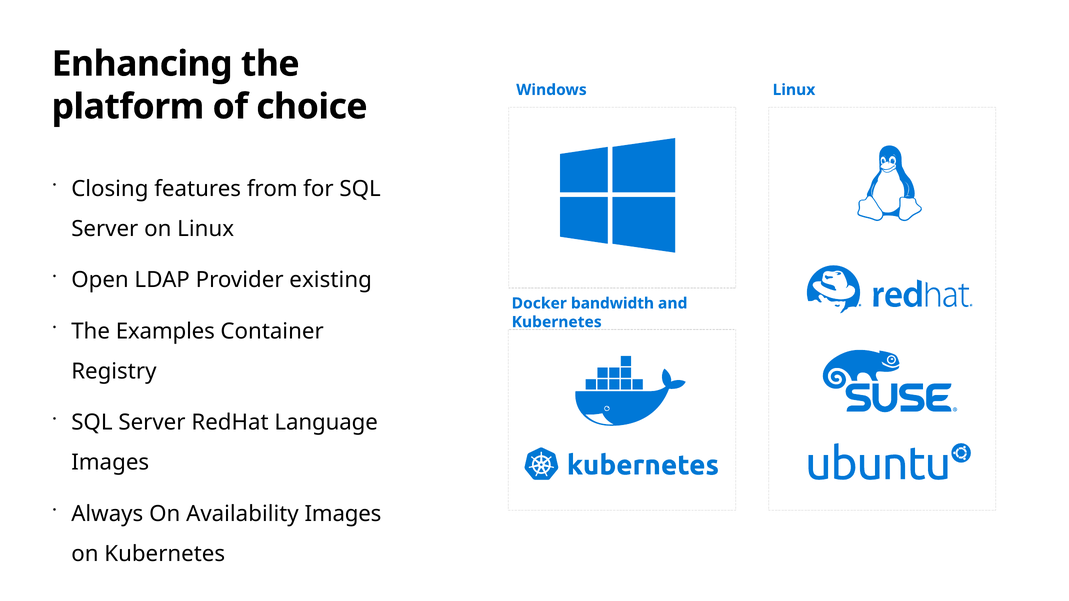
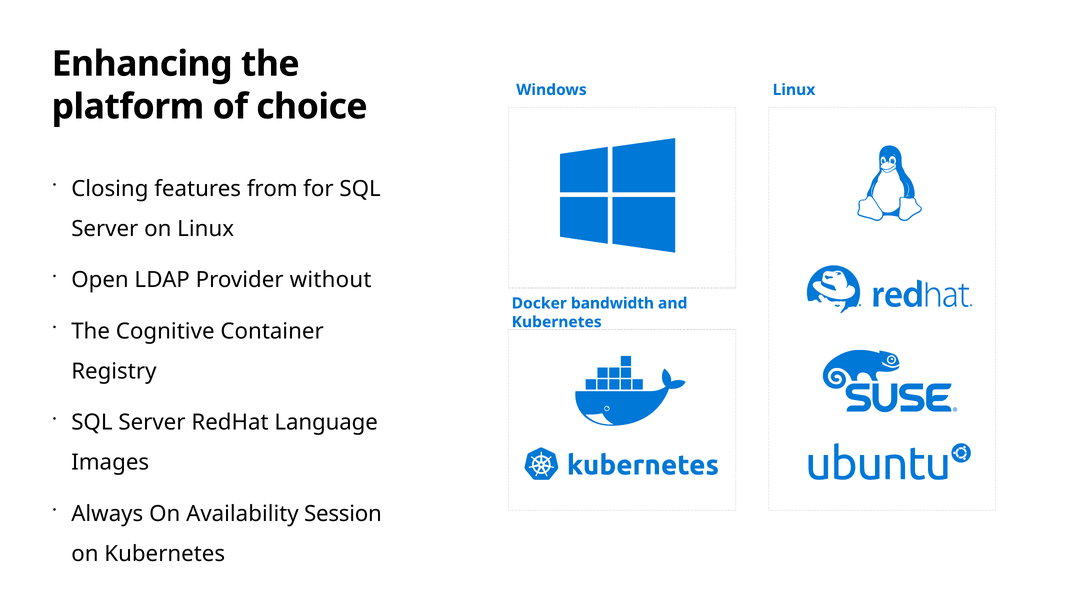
existing: existing -> without
Examples: Examples -> Cognitive
Availability Images: Images -> Session
